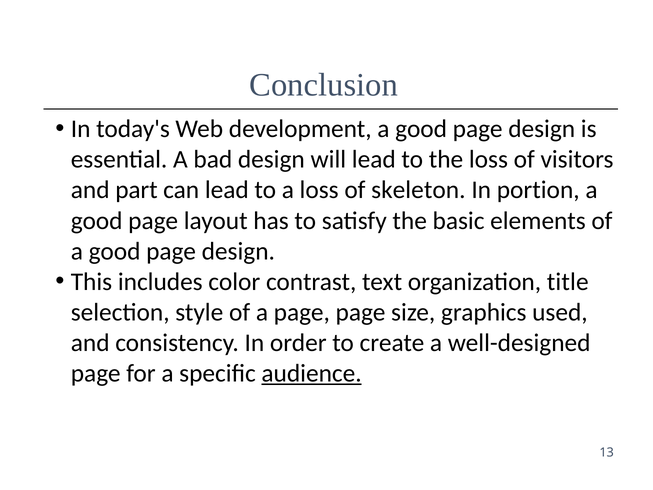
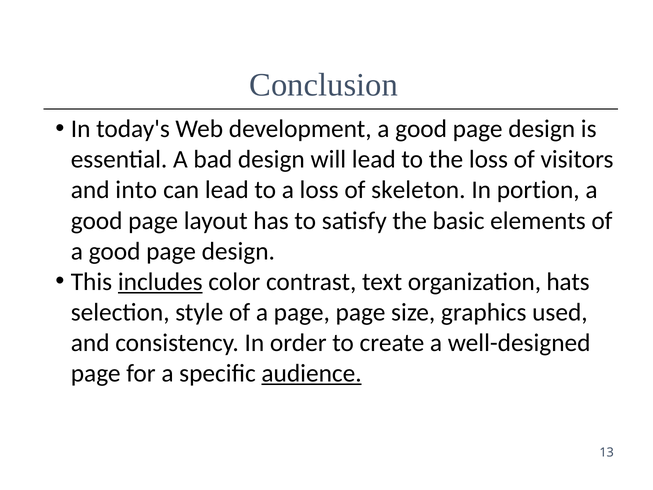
part: part -> into
includes underline: none -> present
title: title -> hats
